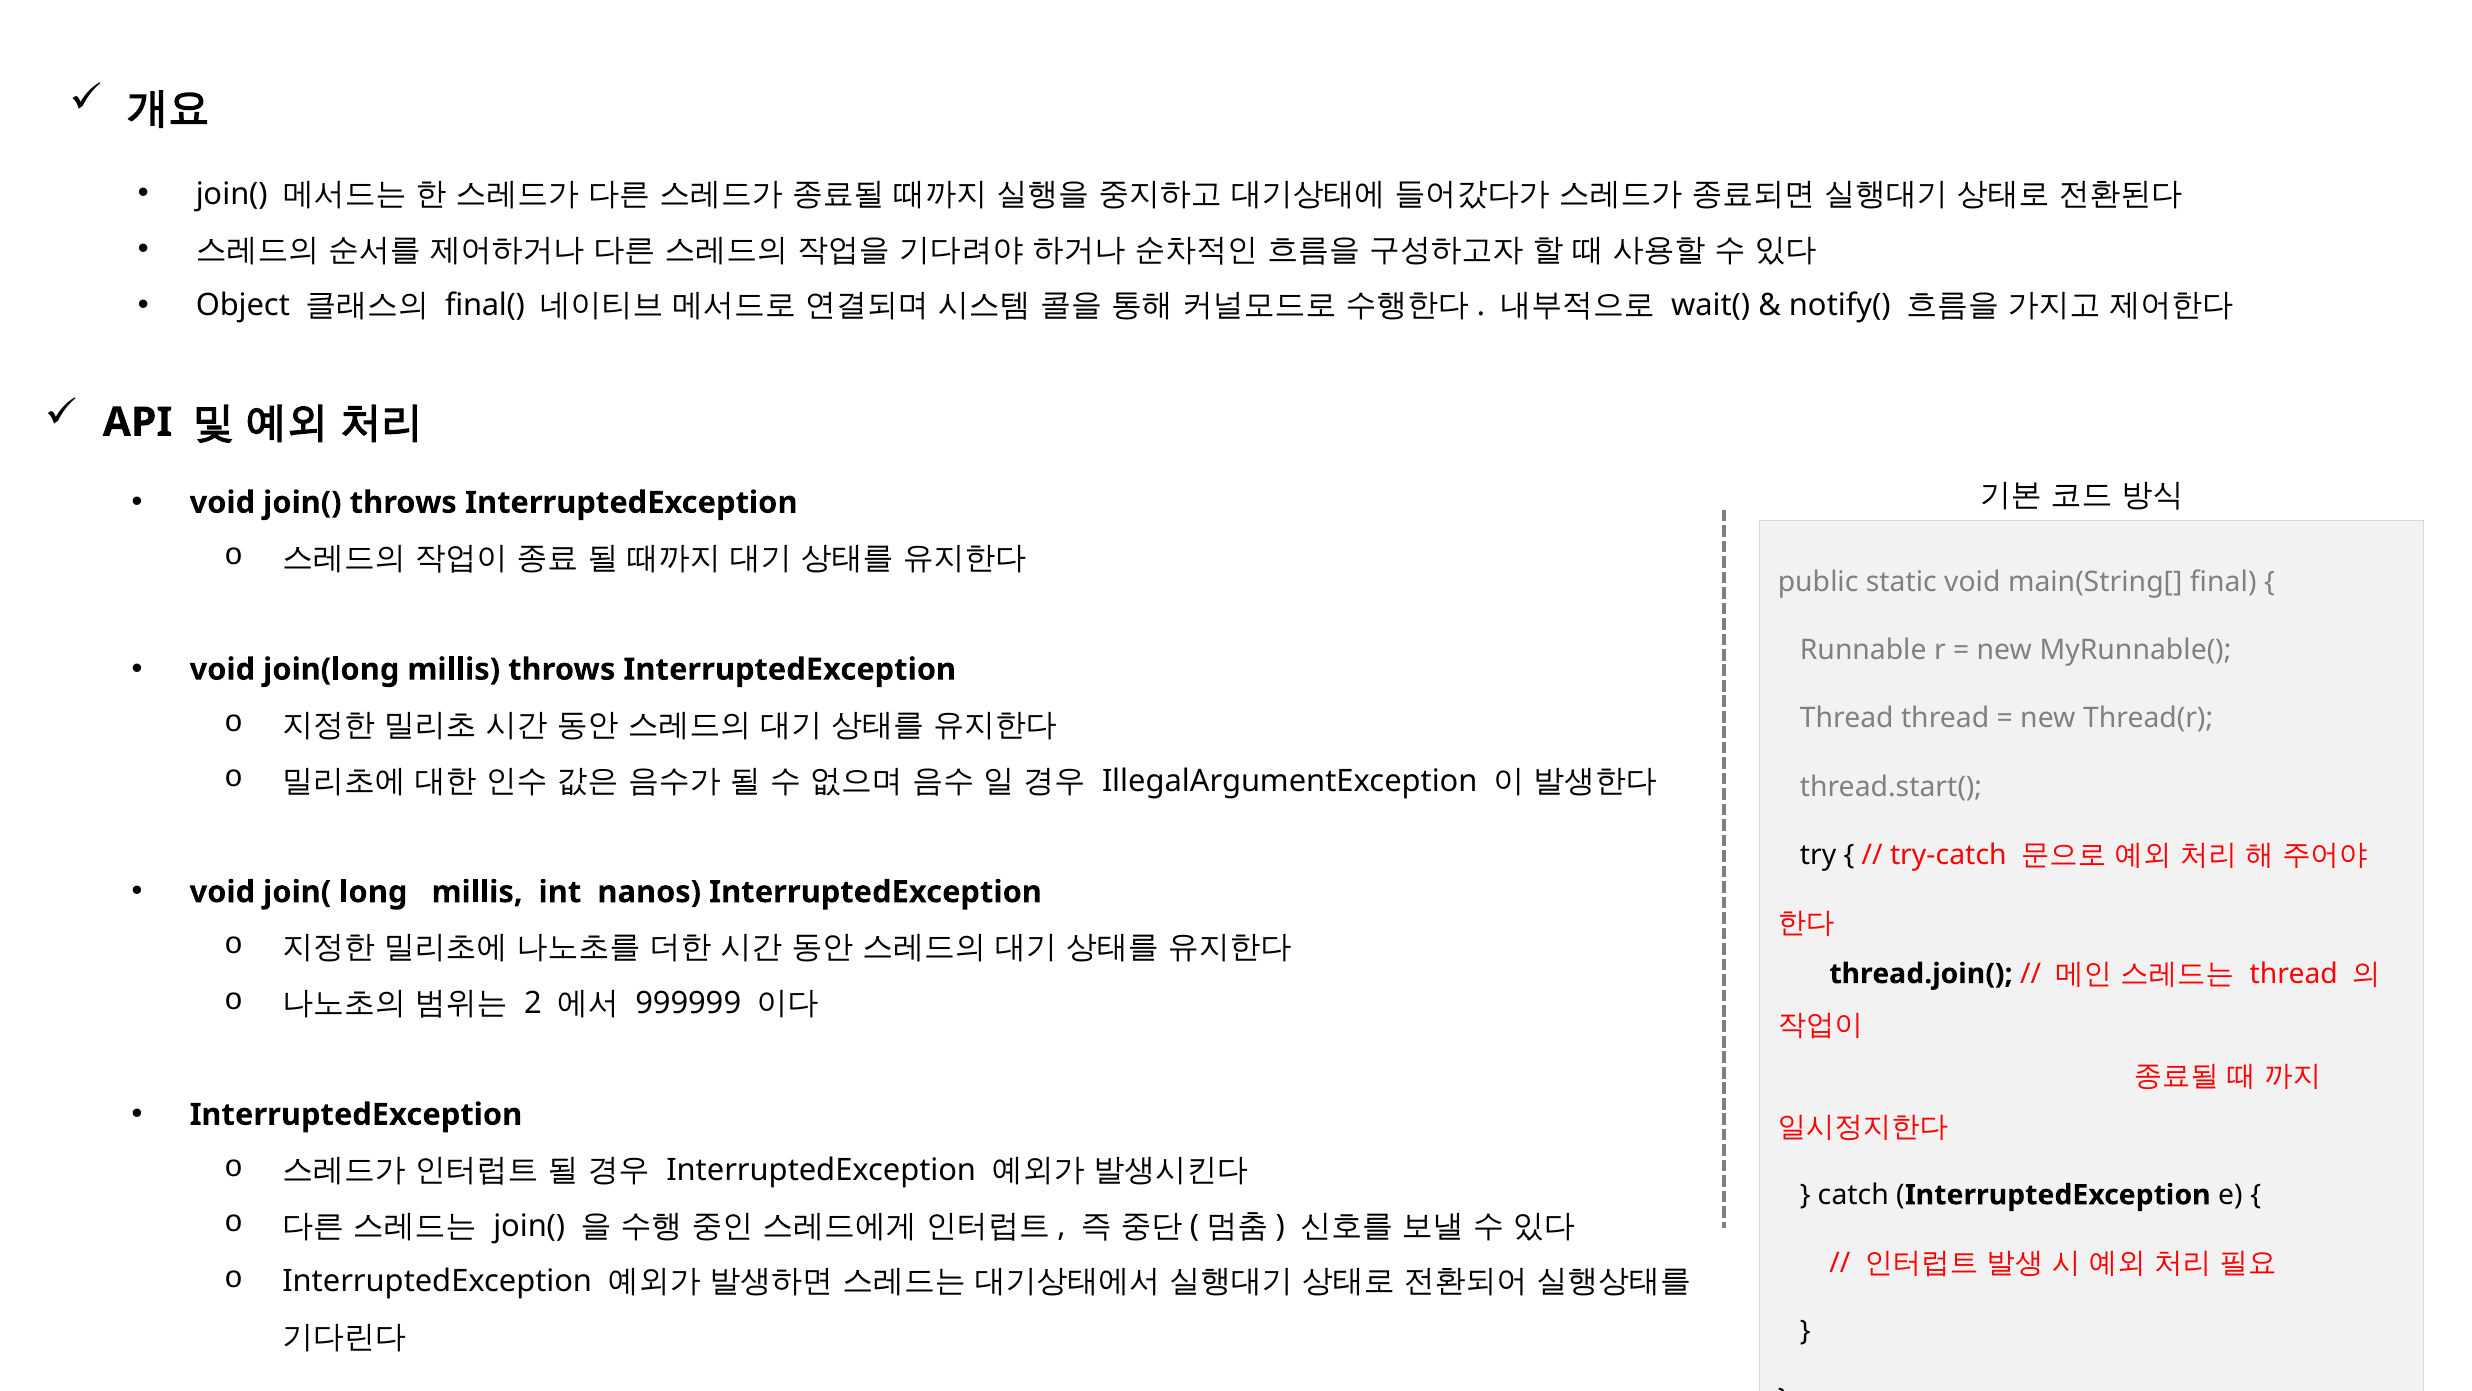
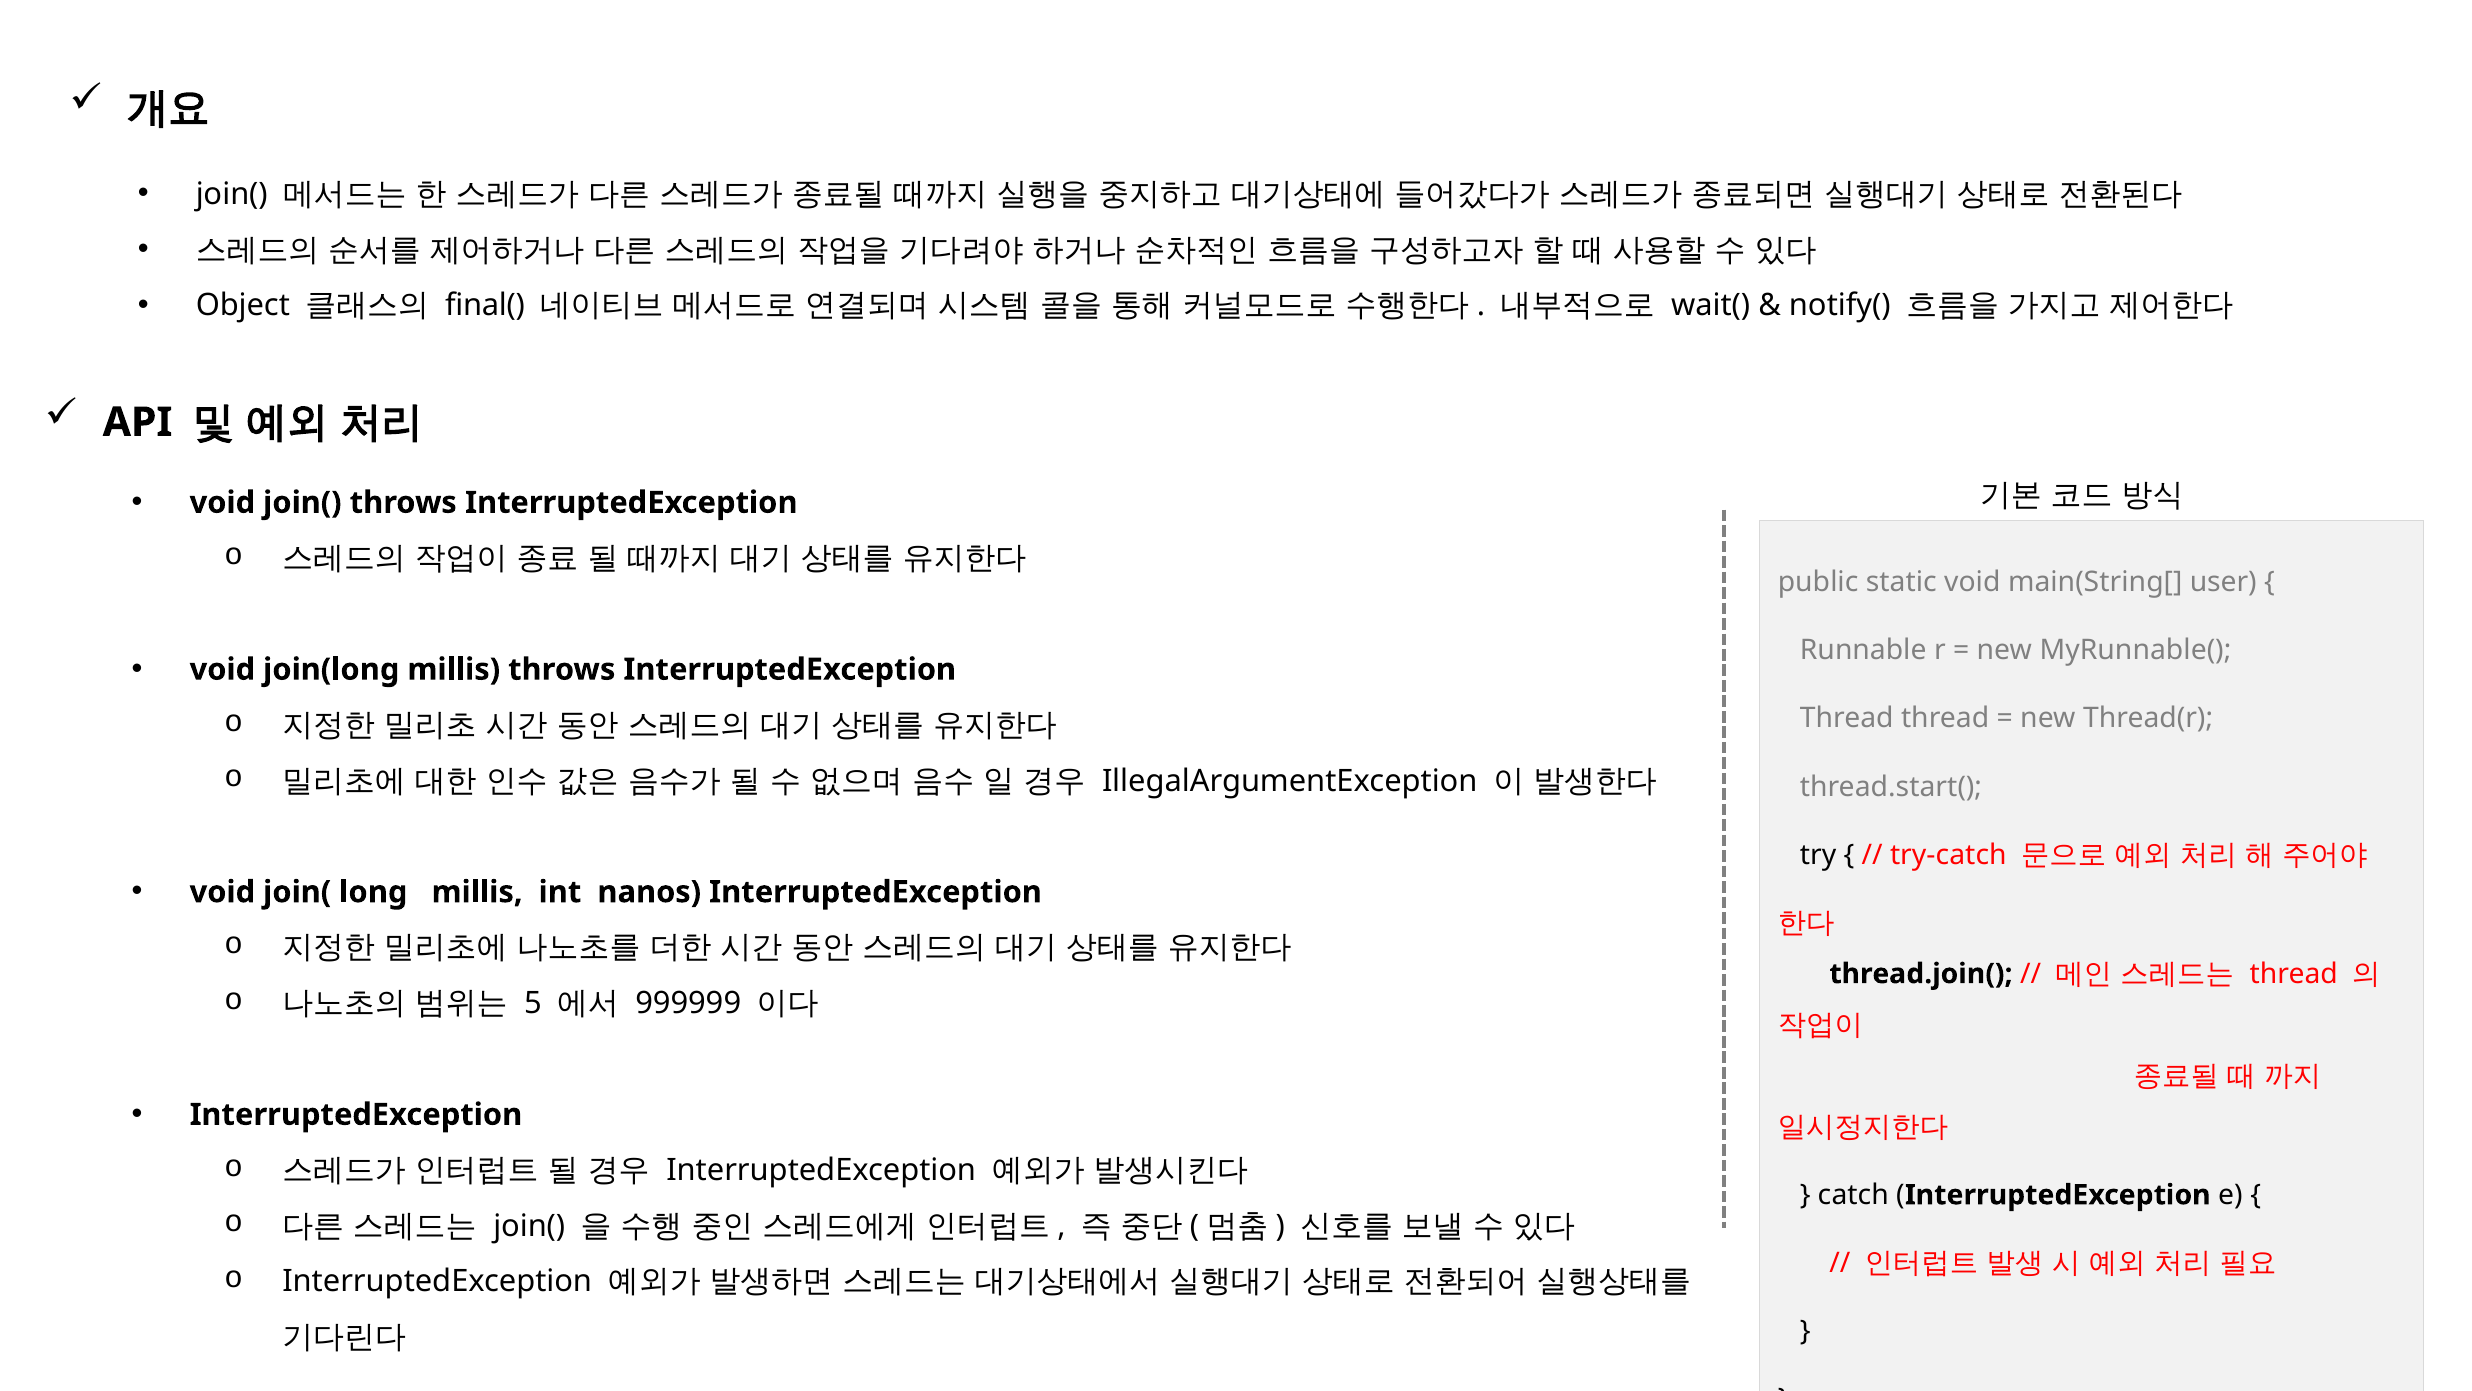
final: final -> user
2: 2 -> 5
